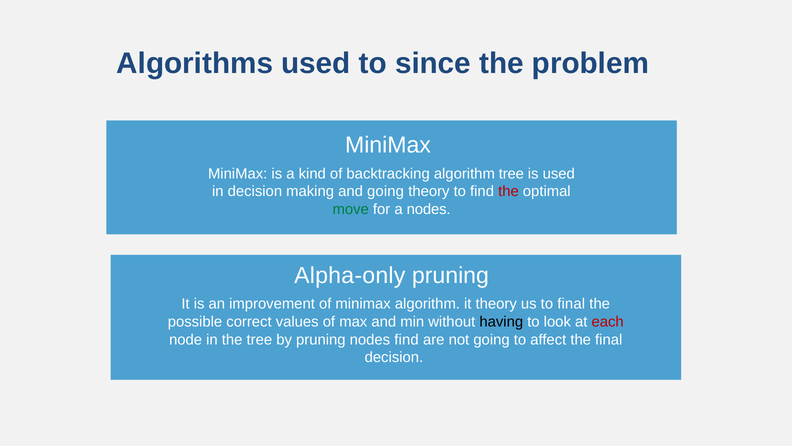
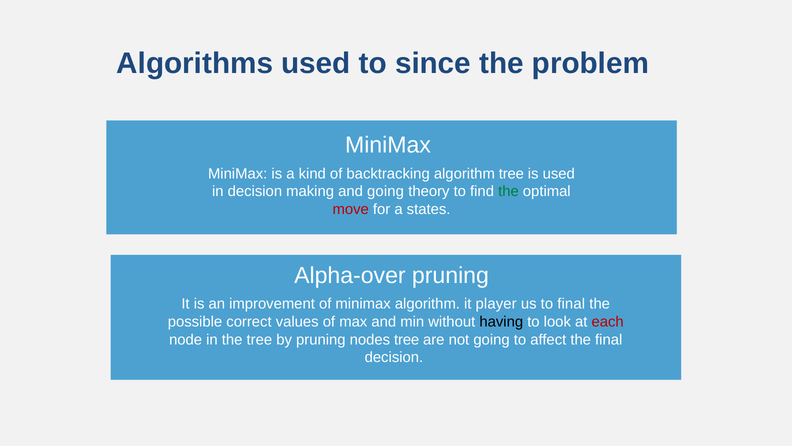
the at (508, 191) colour: red -> green
move colour: green -> red
a nodes: nodes -> states
Alpha-only: Alpha-only -> Alpha-over
it theory: theory -> player
nodes find: find -> tree
